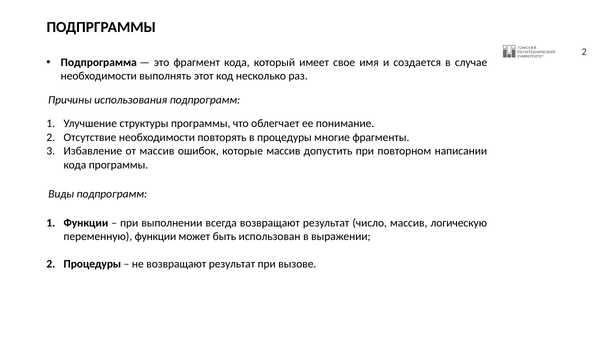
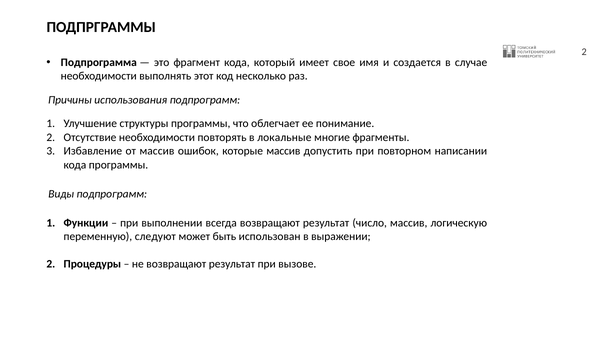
в процедуры: процедуры -> локальные
переменную функции: функции -> следуют
